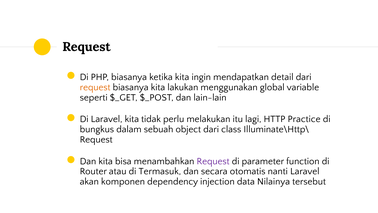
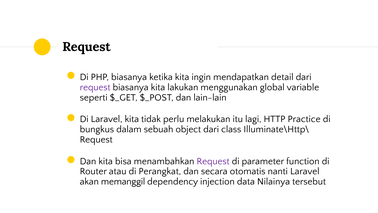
request at (95, 87) colour: orange -> purple
Termasuk: Termasuk -> Perangkat
komponen: komponen -> memanggil
